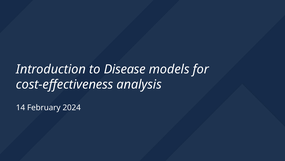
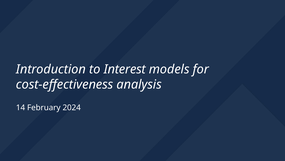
Disease: Disease -> Interest
